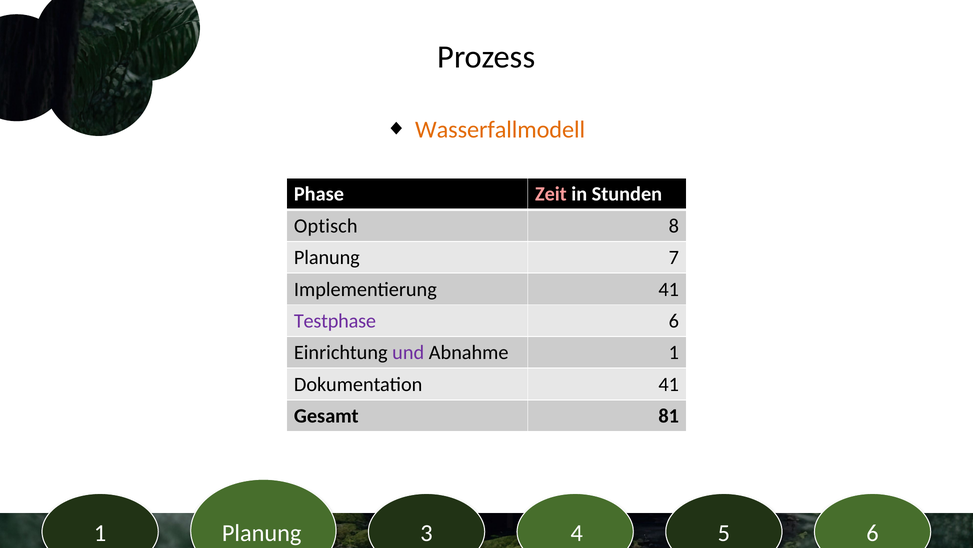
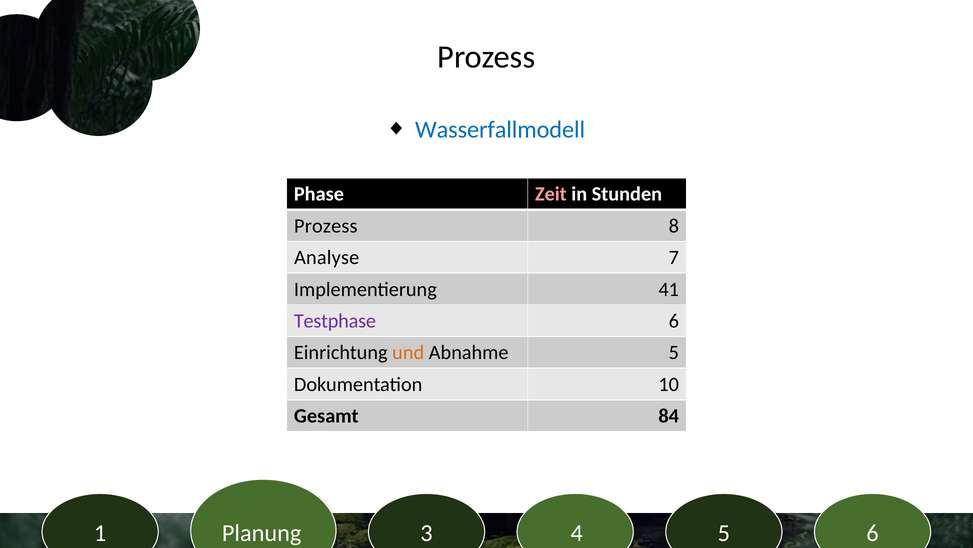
Wasserfallmodell colour: orange -> blue
Optisch at (326, 226): Optisch -> Prozess
Planung at (327, 257): Planung -> Analyse
und colour: purple -> orange
Abnahme 1: 1 -> 5
Dokumentation 41: 41 -> 10
81: 81 -> 84
